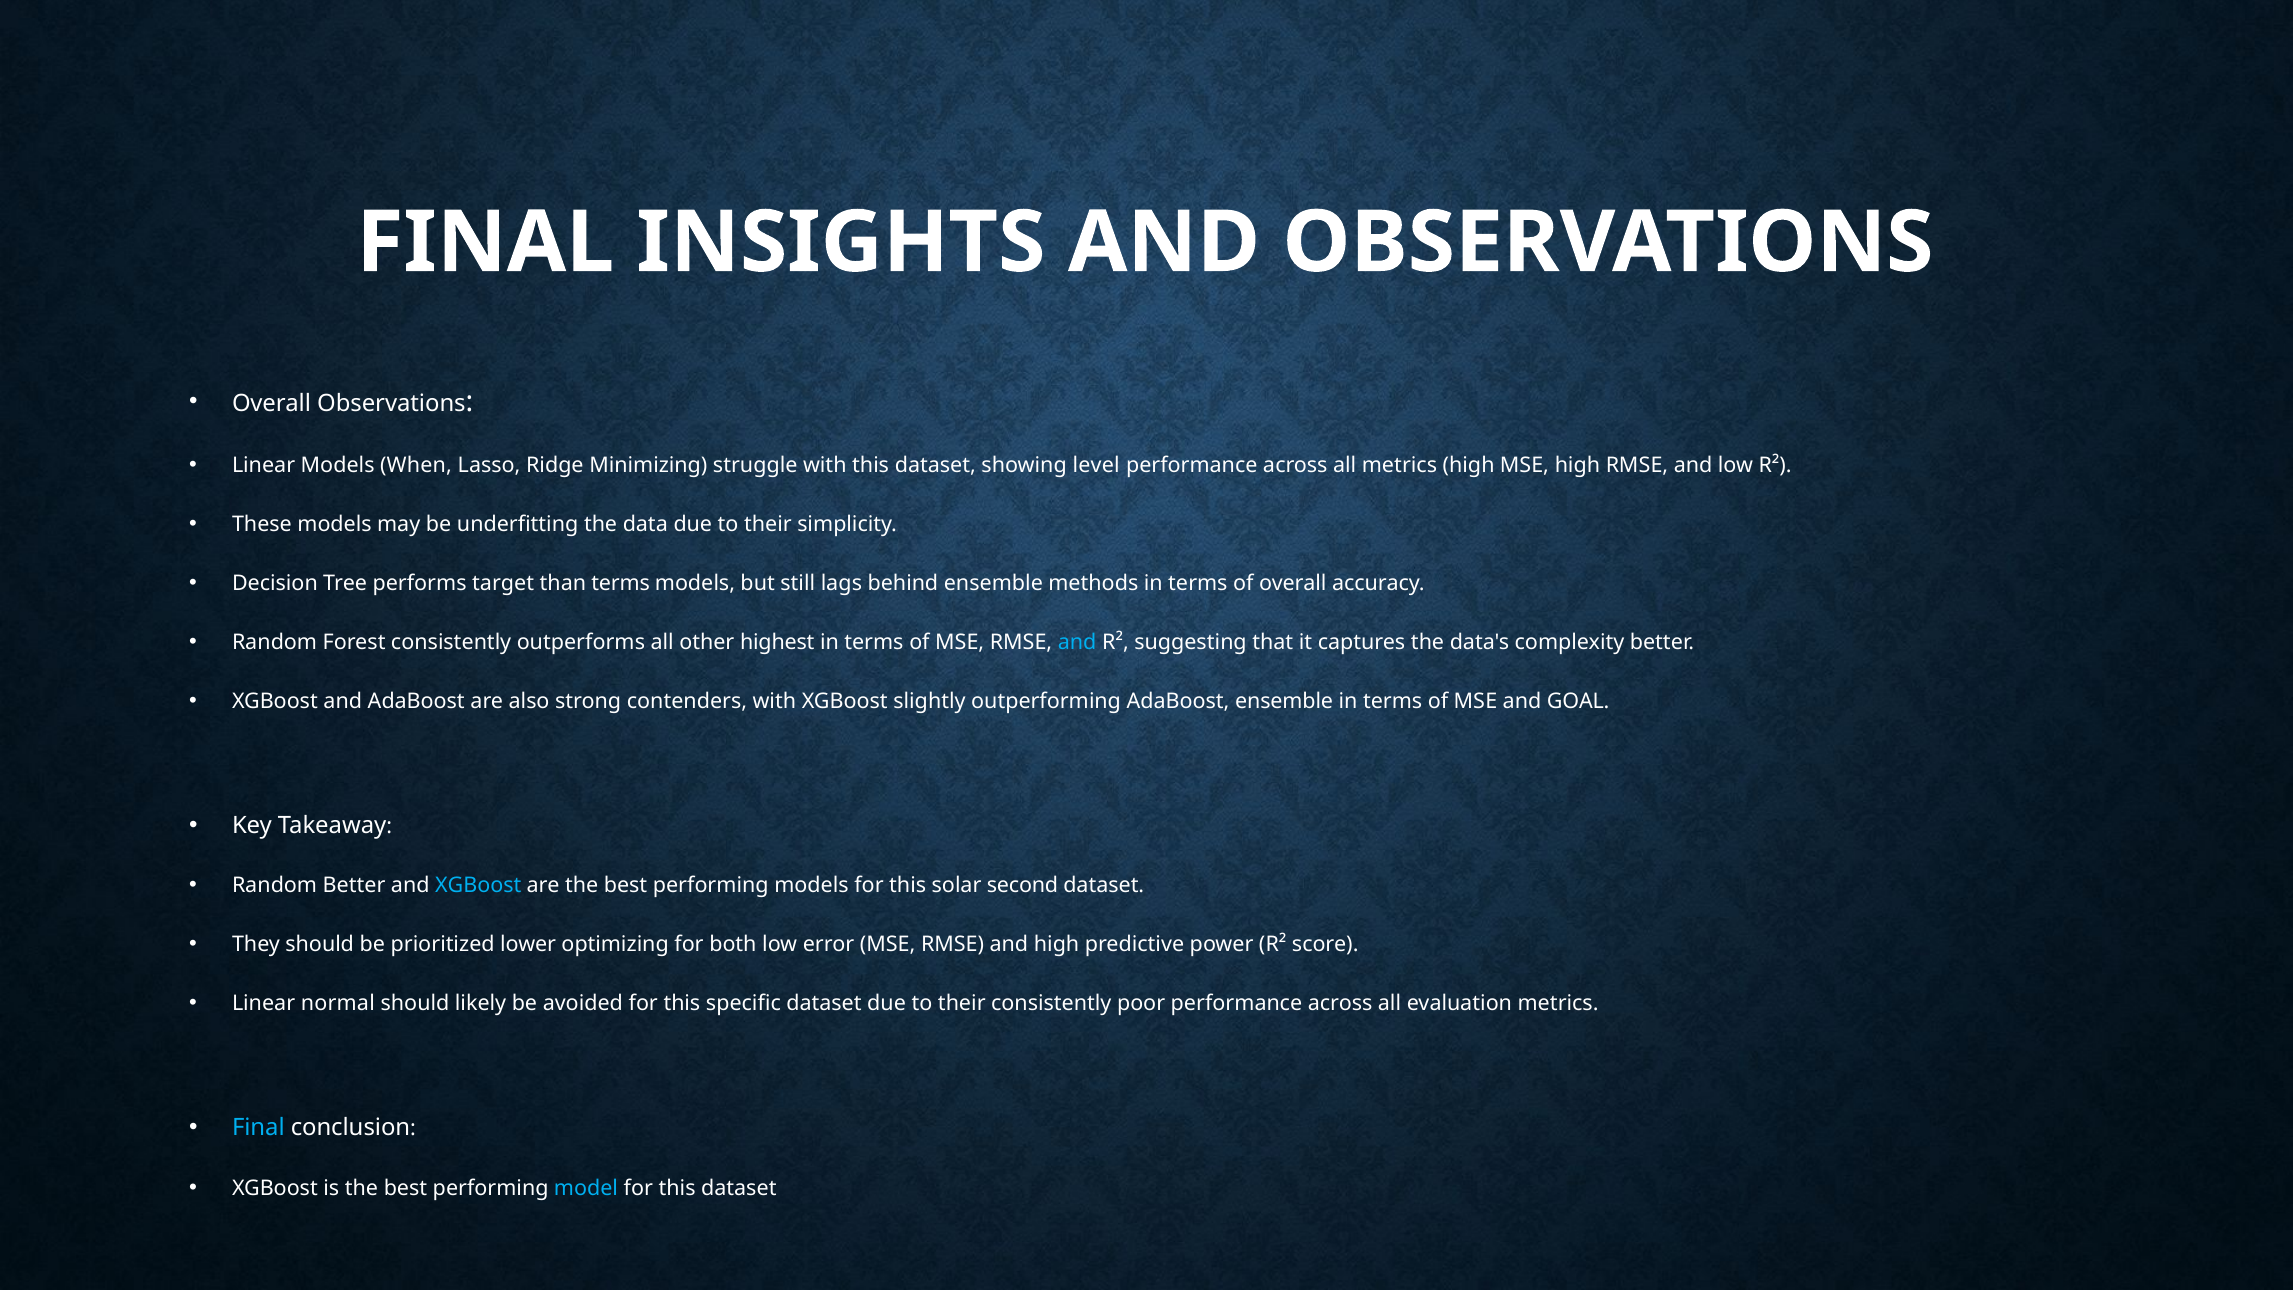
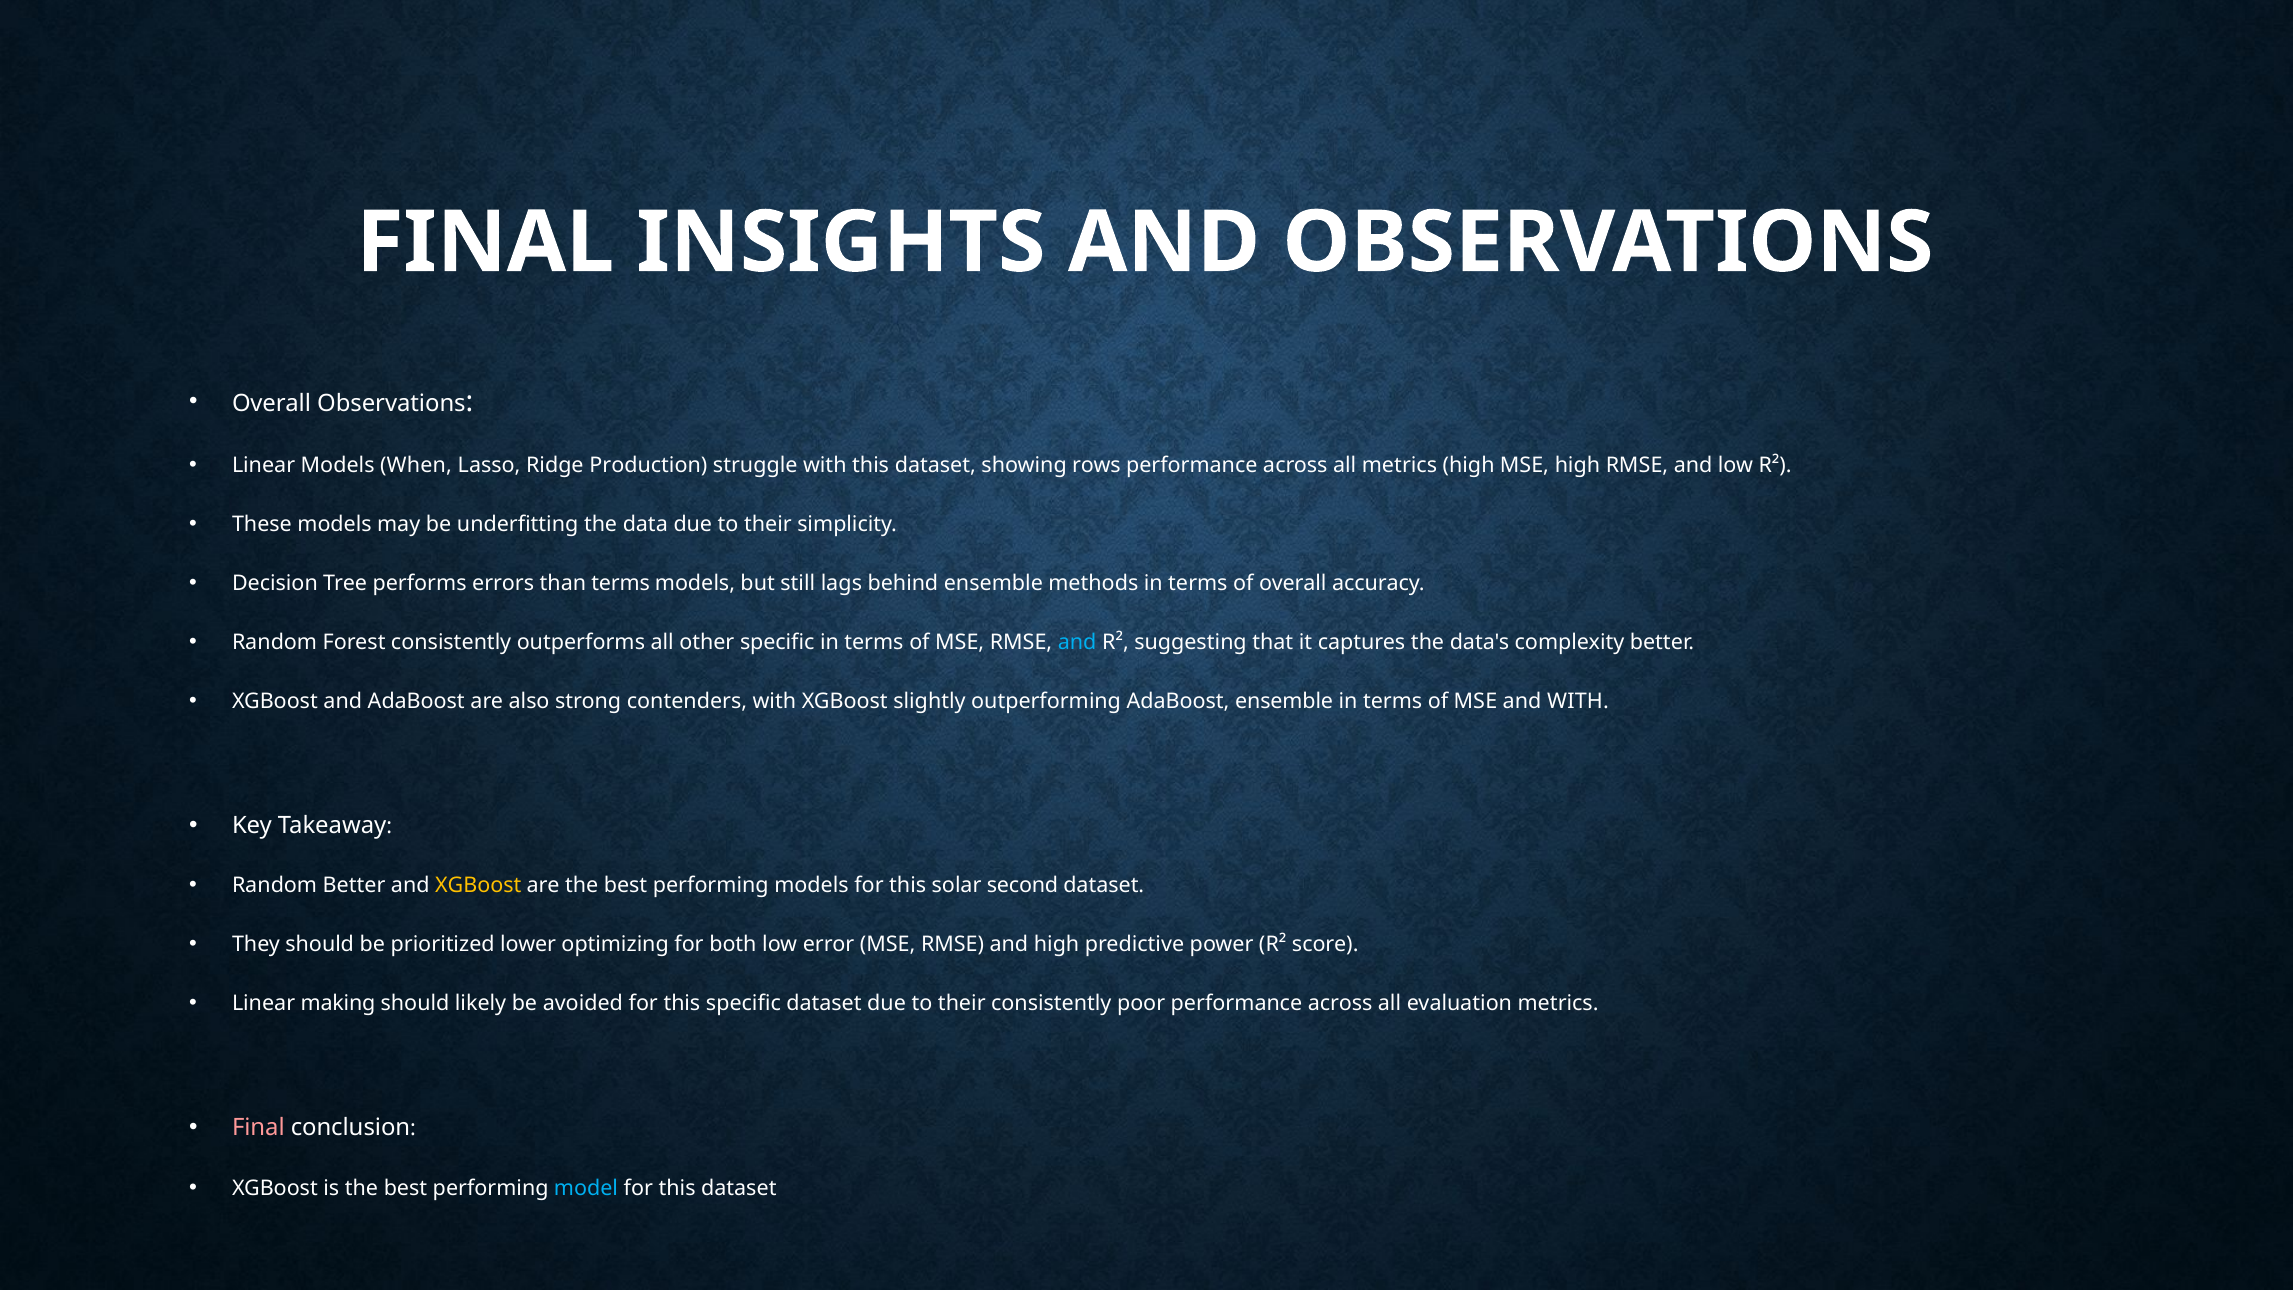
Minimizing: Minimizing -> Production
level: level -> rows
target: target -> errors
other highest: highest -> specific
and GOAL: GOAL -> WITH
XGBoost at (478, 885) colour: light blue -> yellow
normal: normal -> making
Final at (258, 1128) colour: light blue -> pink
